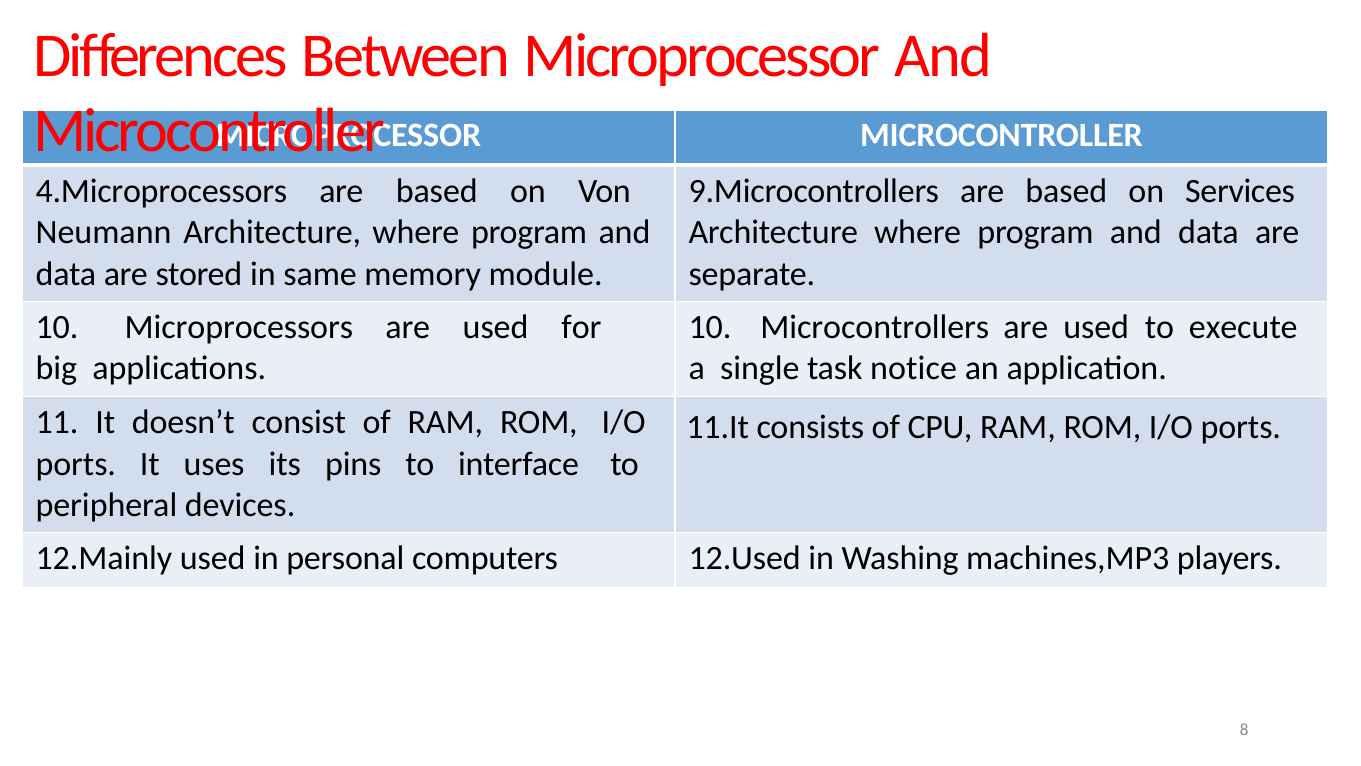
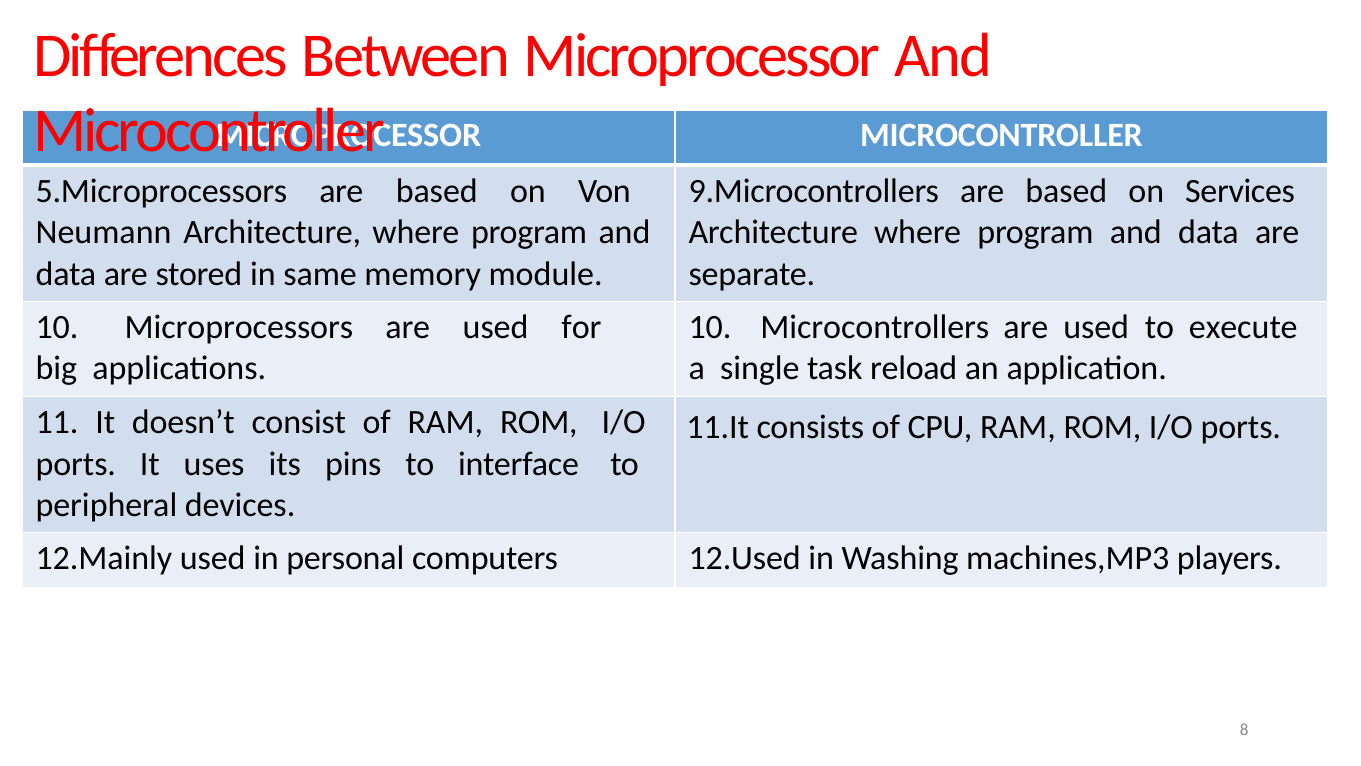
4.Microprocessors: 4.Microprocessors -> 5.Microprocessors
notice: notice -> reload
